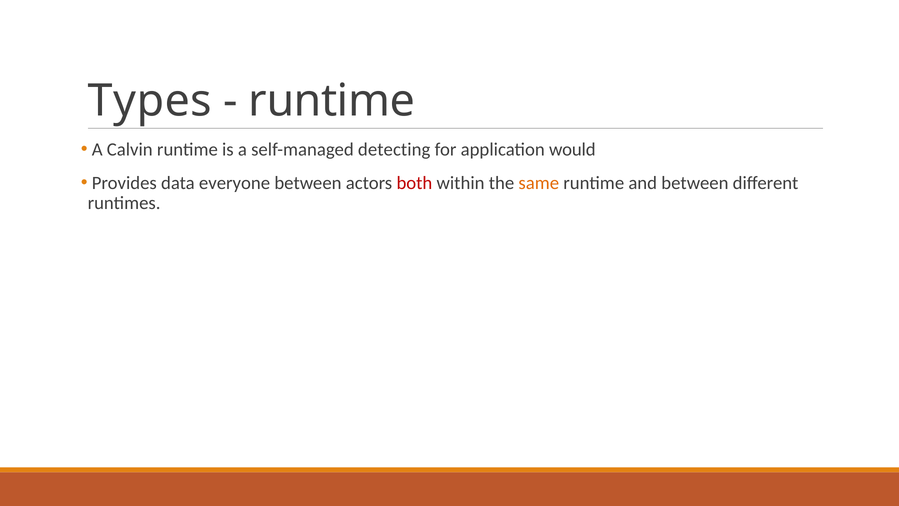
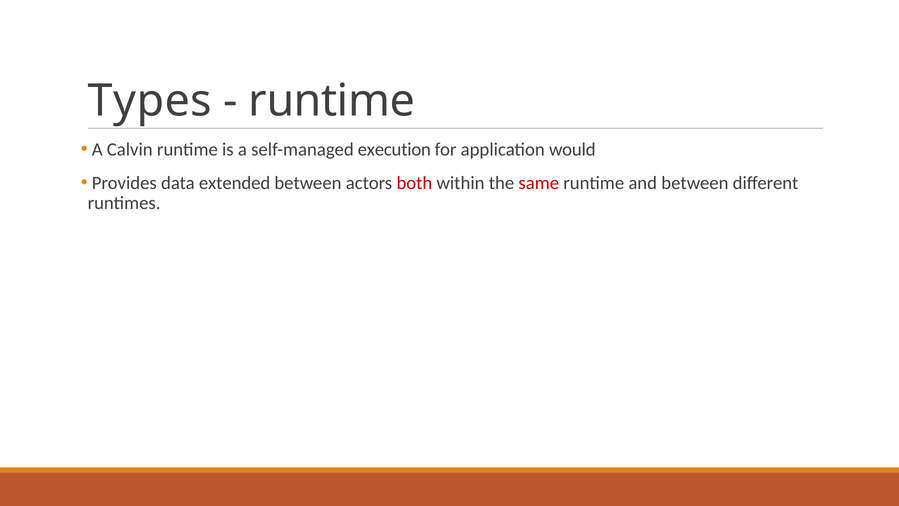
detecting: detecting -> execution
everyone: everyone -> extended
same colour: orange -> red
